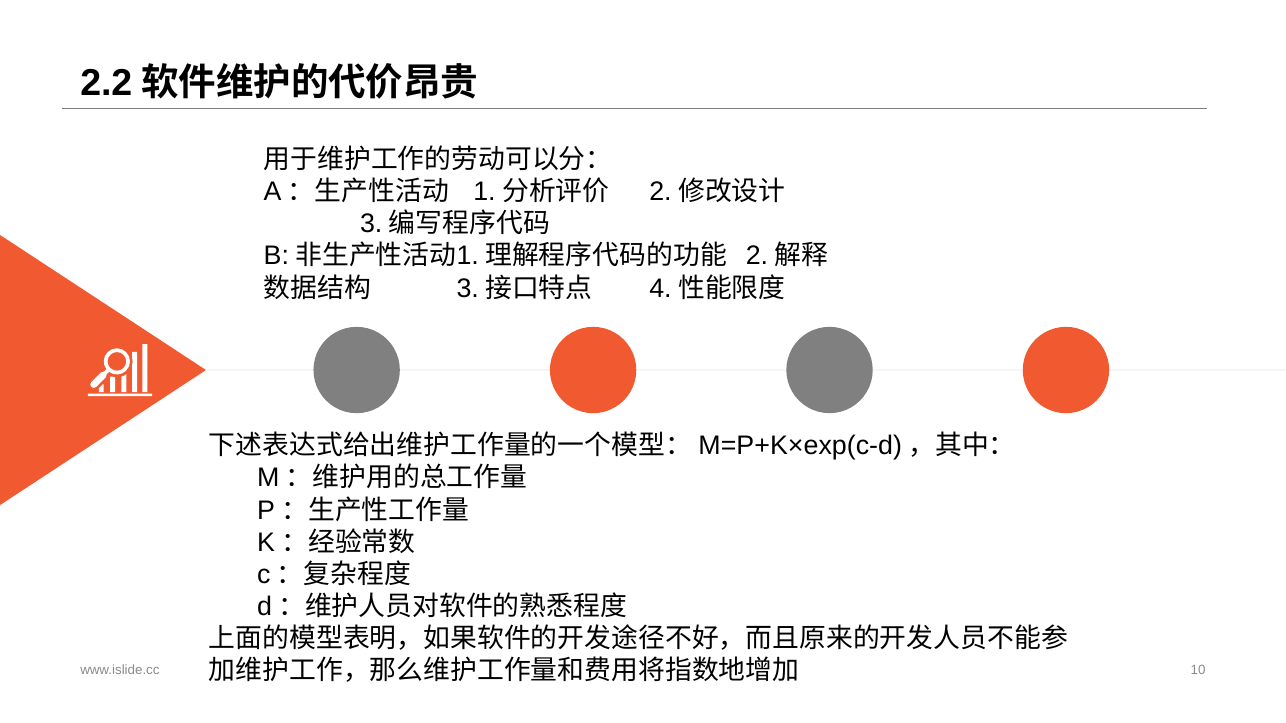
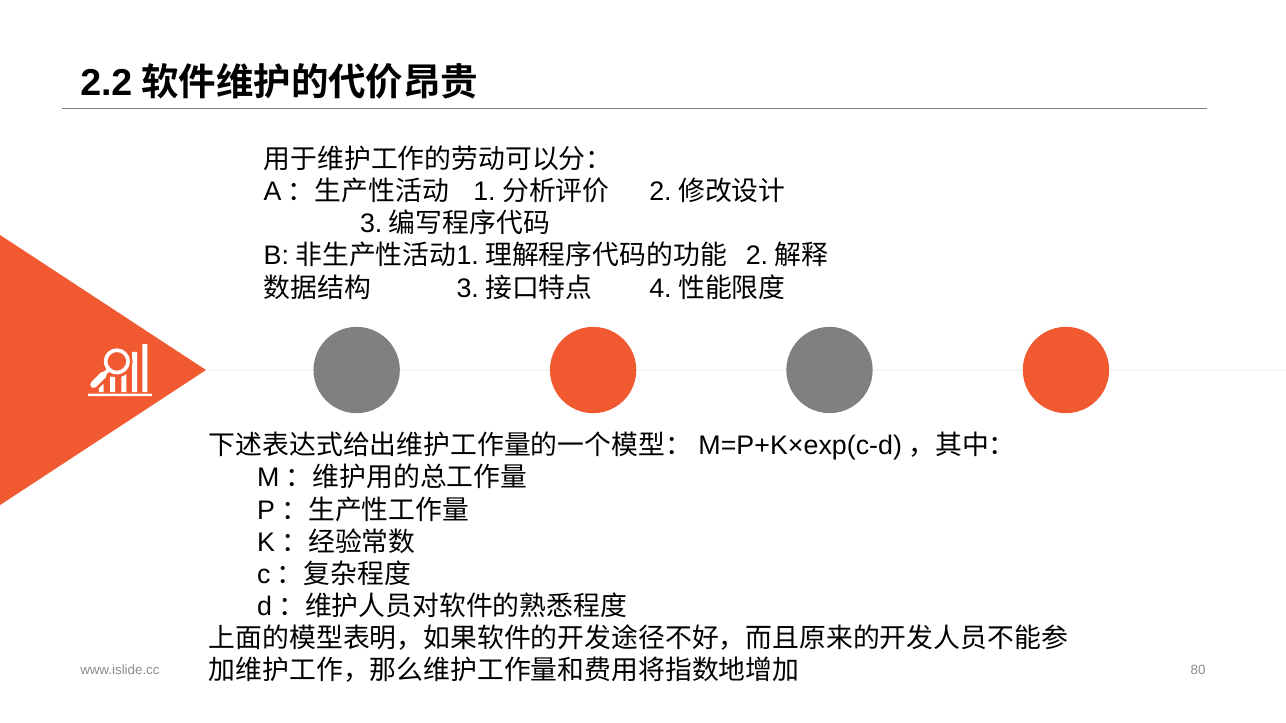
10: 10 -> 80
